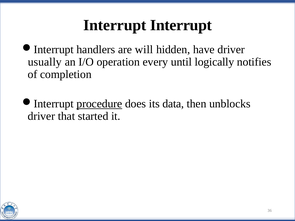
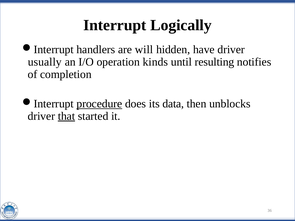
Interrupt Interrupt: Interrupt -> Logically
every: every -> kinds
logically: logically -> resulting
that underline: none -> present
